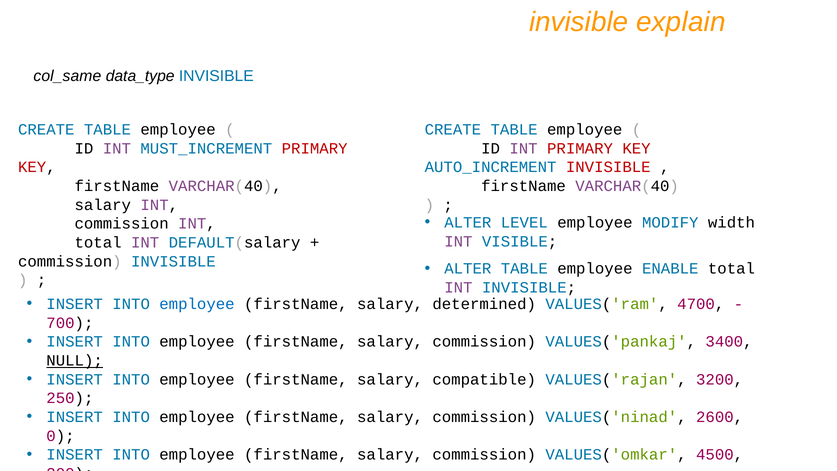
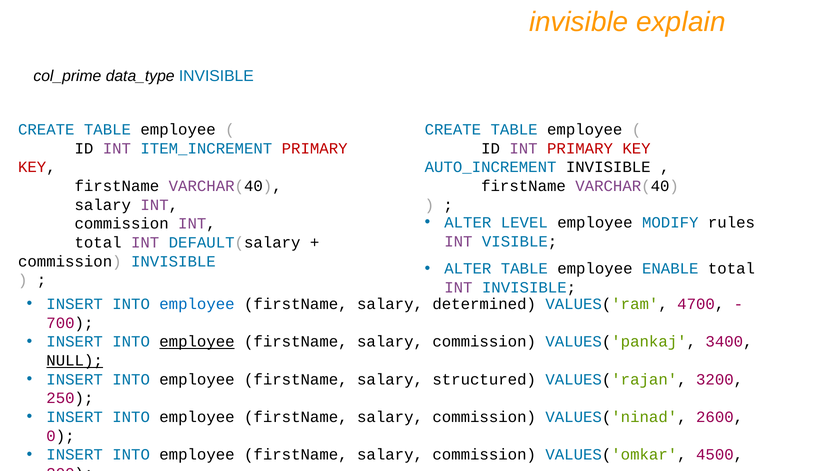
col_same: col_same -> col_prime
MUST_INCREMENT: MUST_INCREMENT -> ITEM_INCREMENT
INVISIBLE at (608, 167) colour: red -> black
width: width -> rules
employee at (197, 342) underline: none -> present
compatible: compatible -> structured
